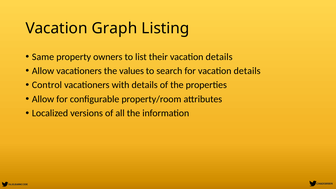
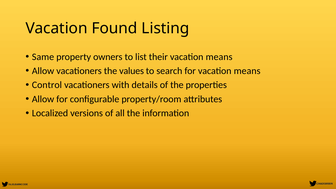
Graph: Graph -> Found
their vacation details: details -> means
for vacation details: details -> means
